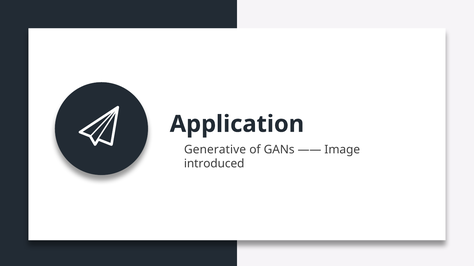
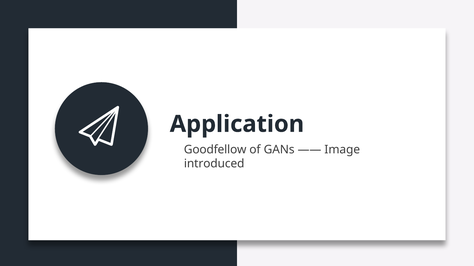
Generative: Generative -> Goodfellow
